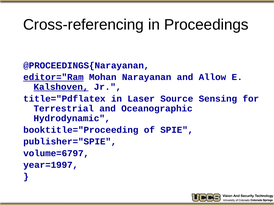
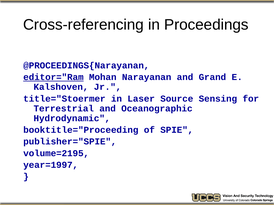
Allow: Allow -> Grand
Kalshoven underline: present -> none
title="Pdflatex: title="Pdflatex -> title="Stoermer
volume=6797: volume=6797 -> volume=2195
